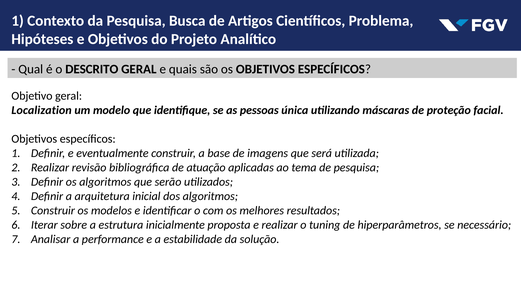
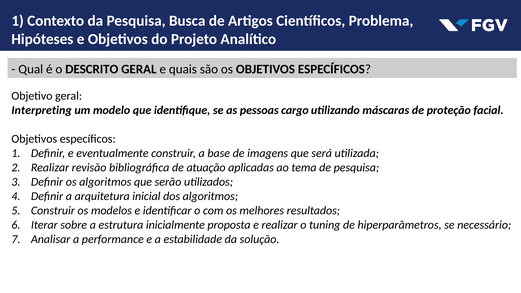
Localization: Localization -> Interpreting
única: única -> cargo
